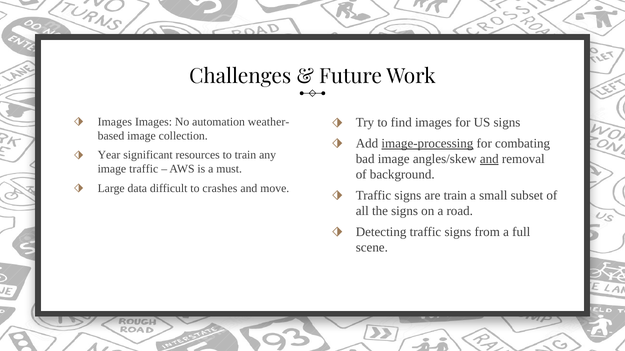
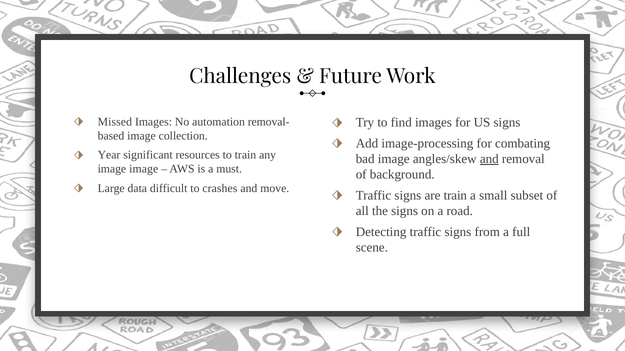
Images at (115, 122): Images -> Missed
weather-: weather- -> removal-
image-processing underline: present -> none
image traffic: traffic -> image
